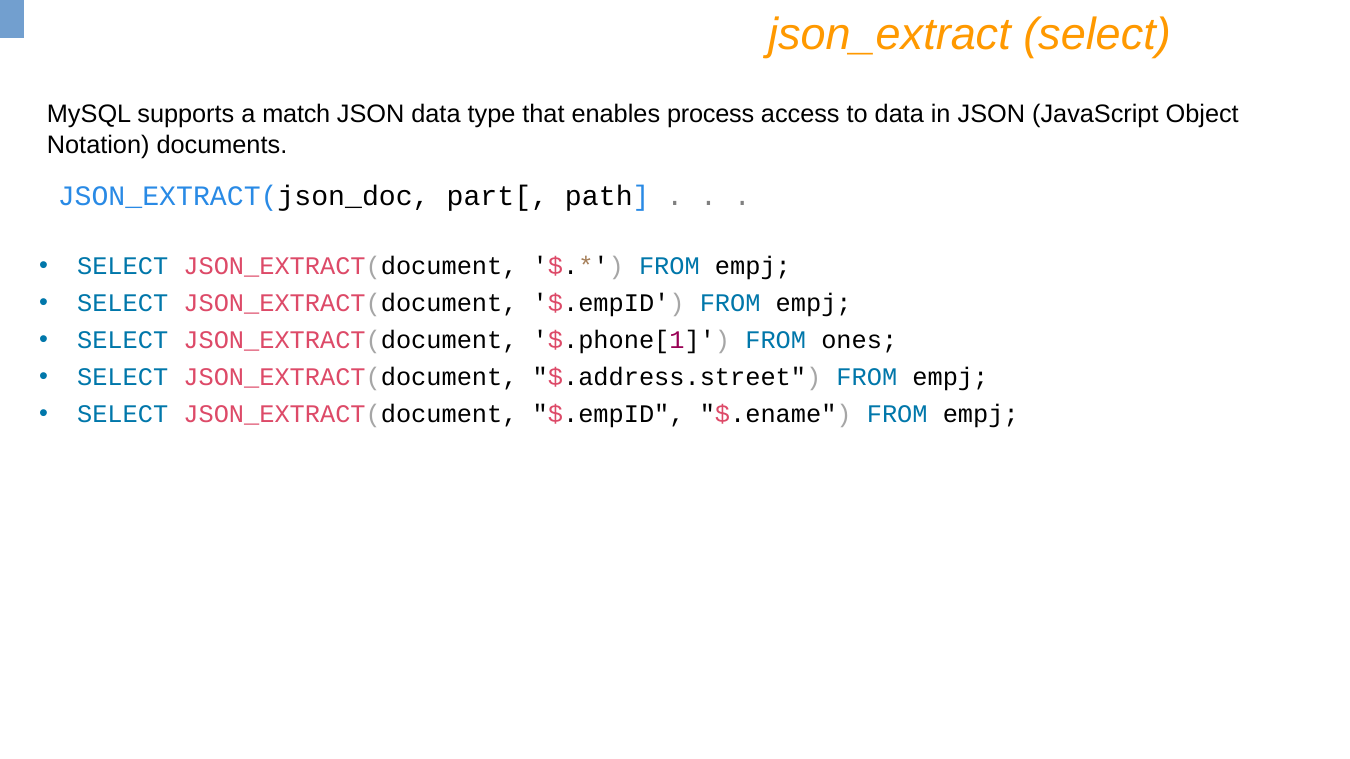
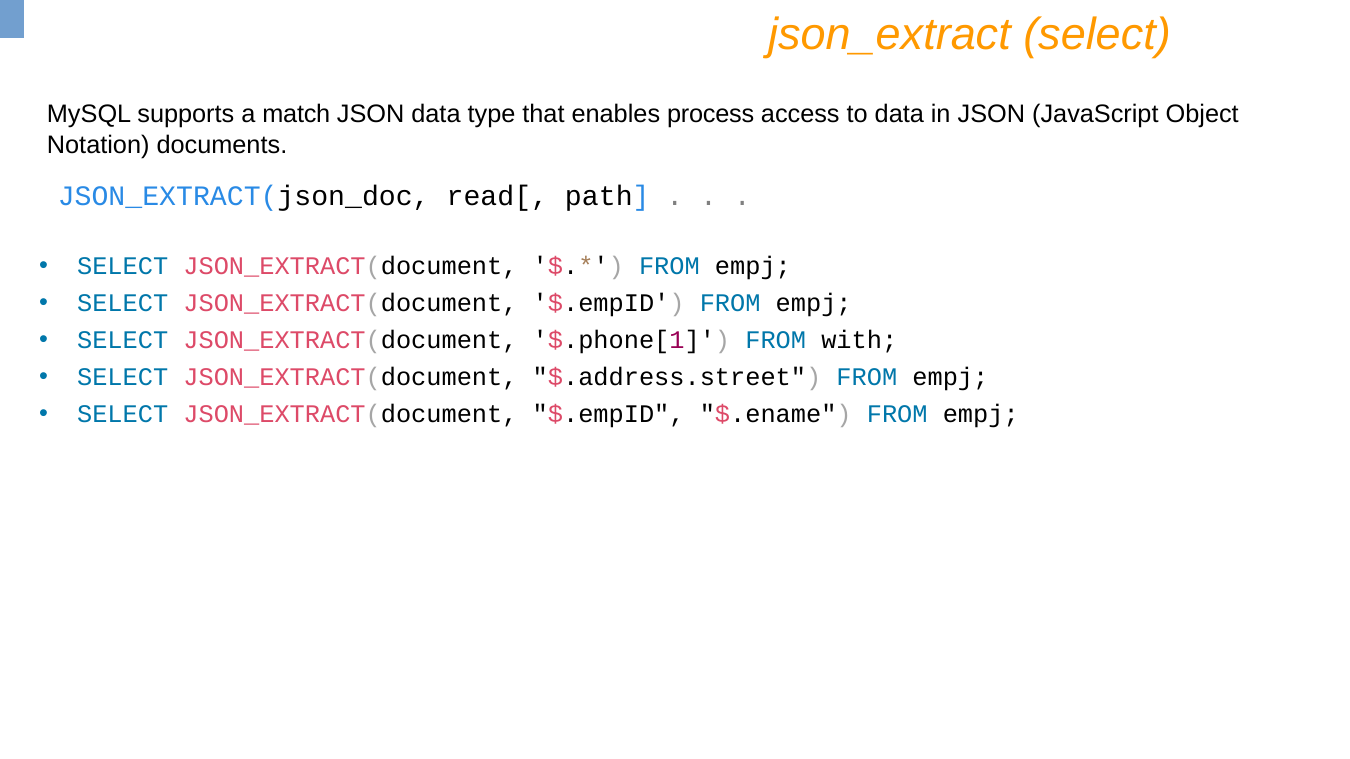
part[: part[ -> read[
ones: ones -> with
